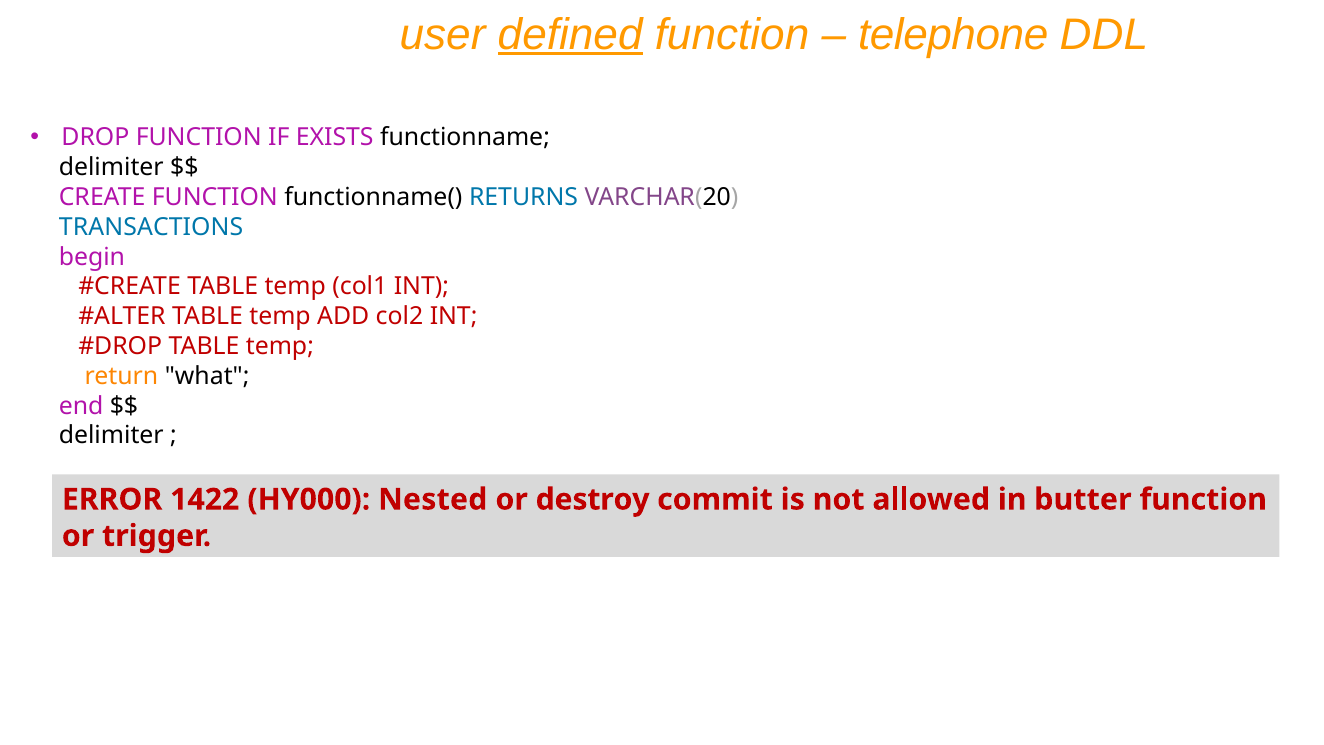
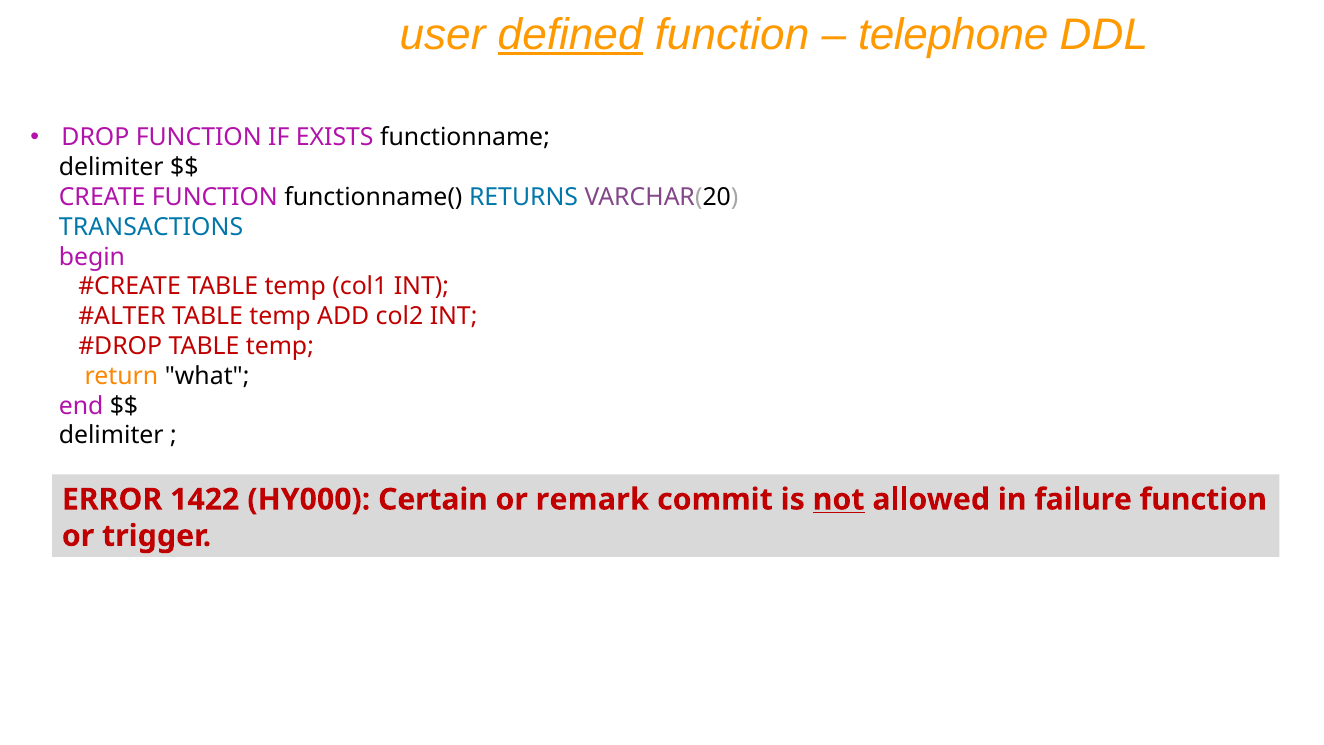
Nested: Nested -> Certain
destroy: destroy -> remark
not underline: none -> present
butter: butter -> failure
